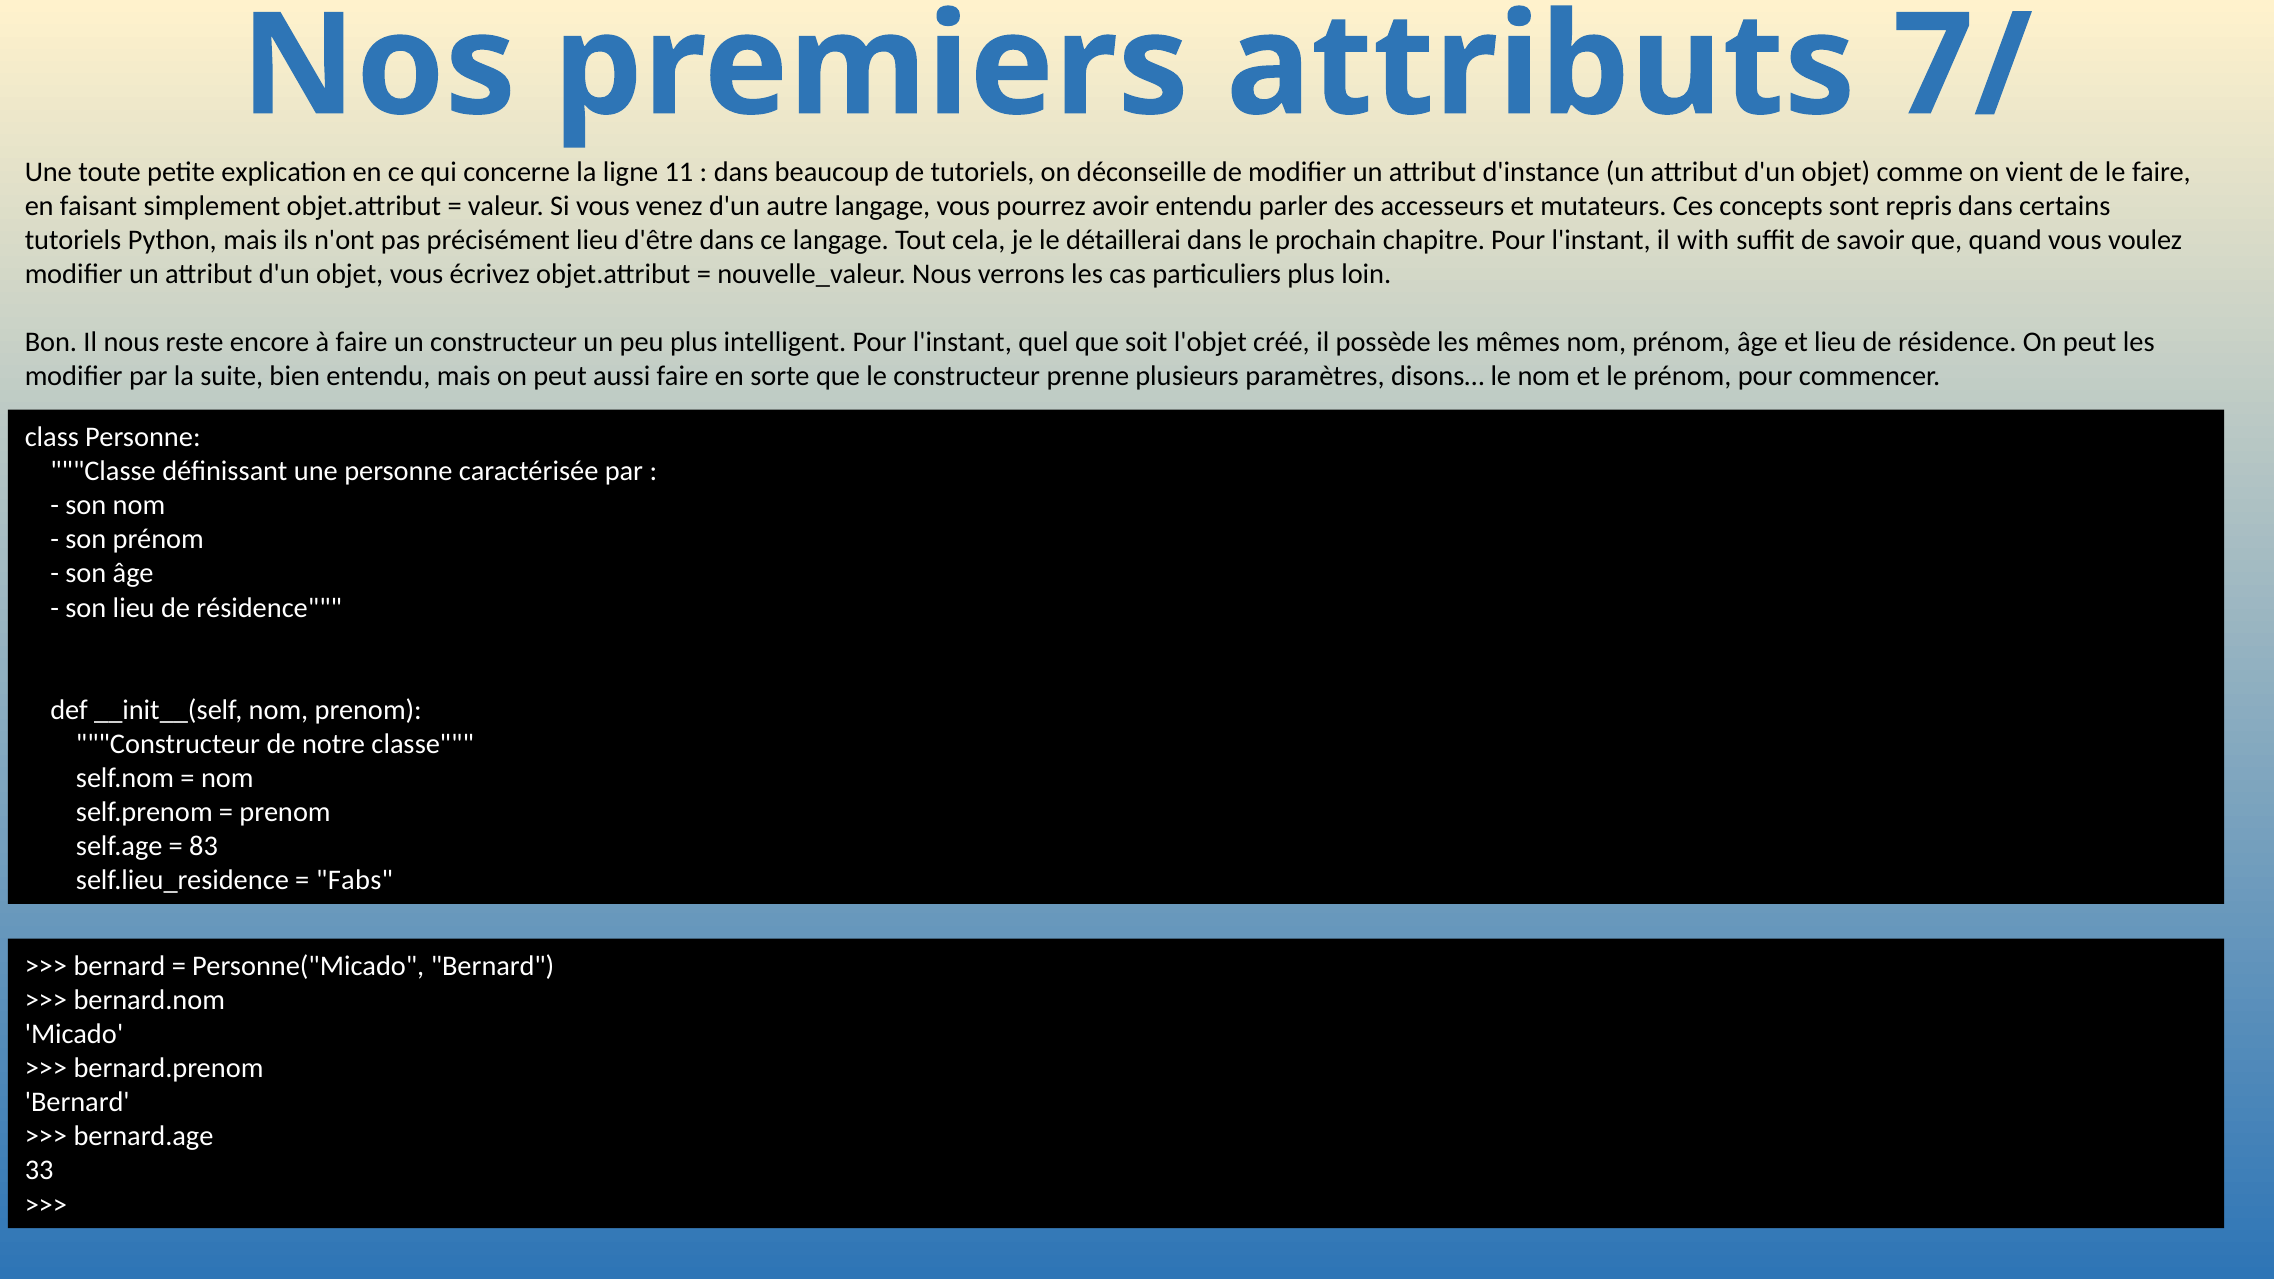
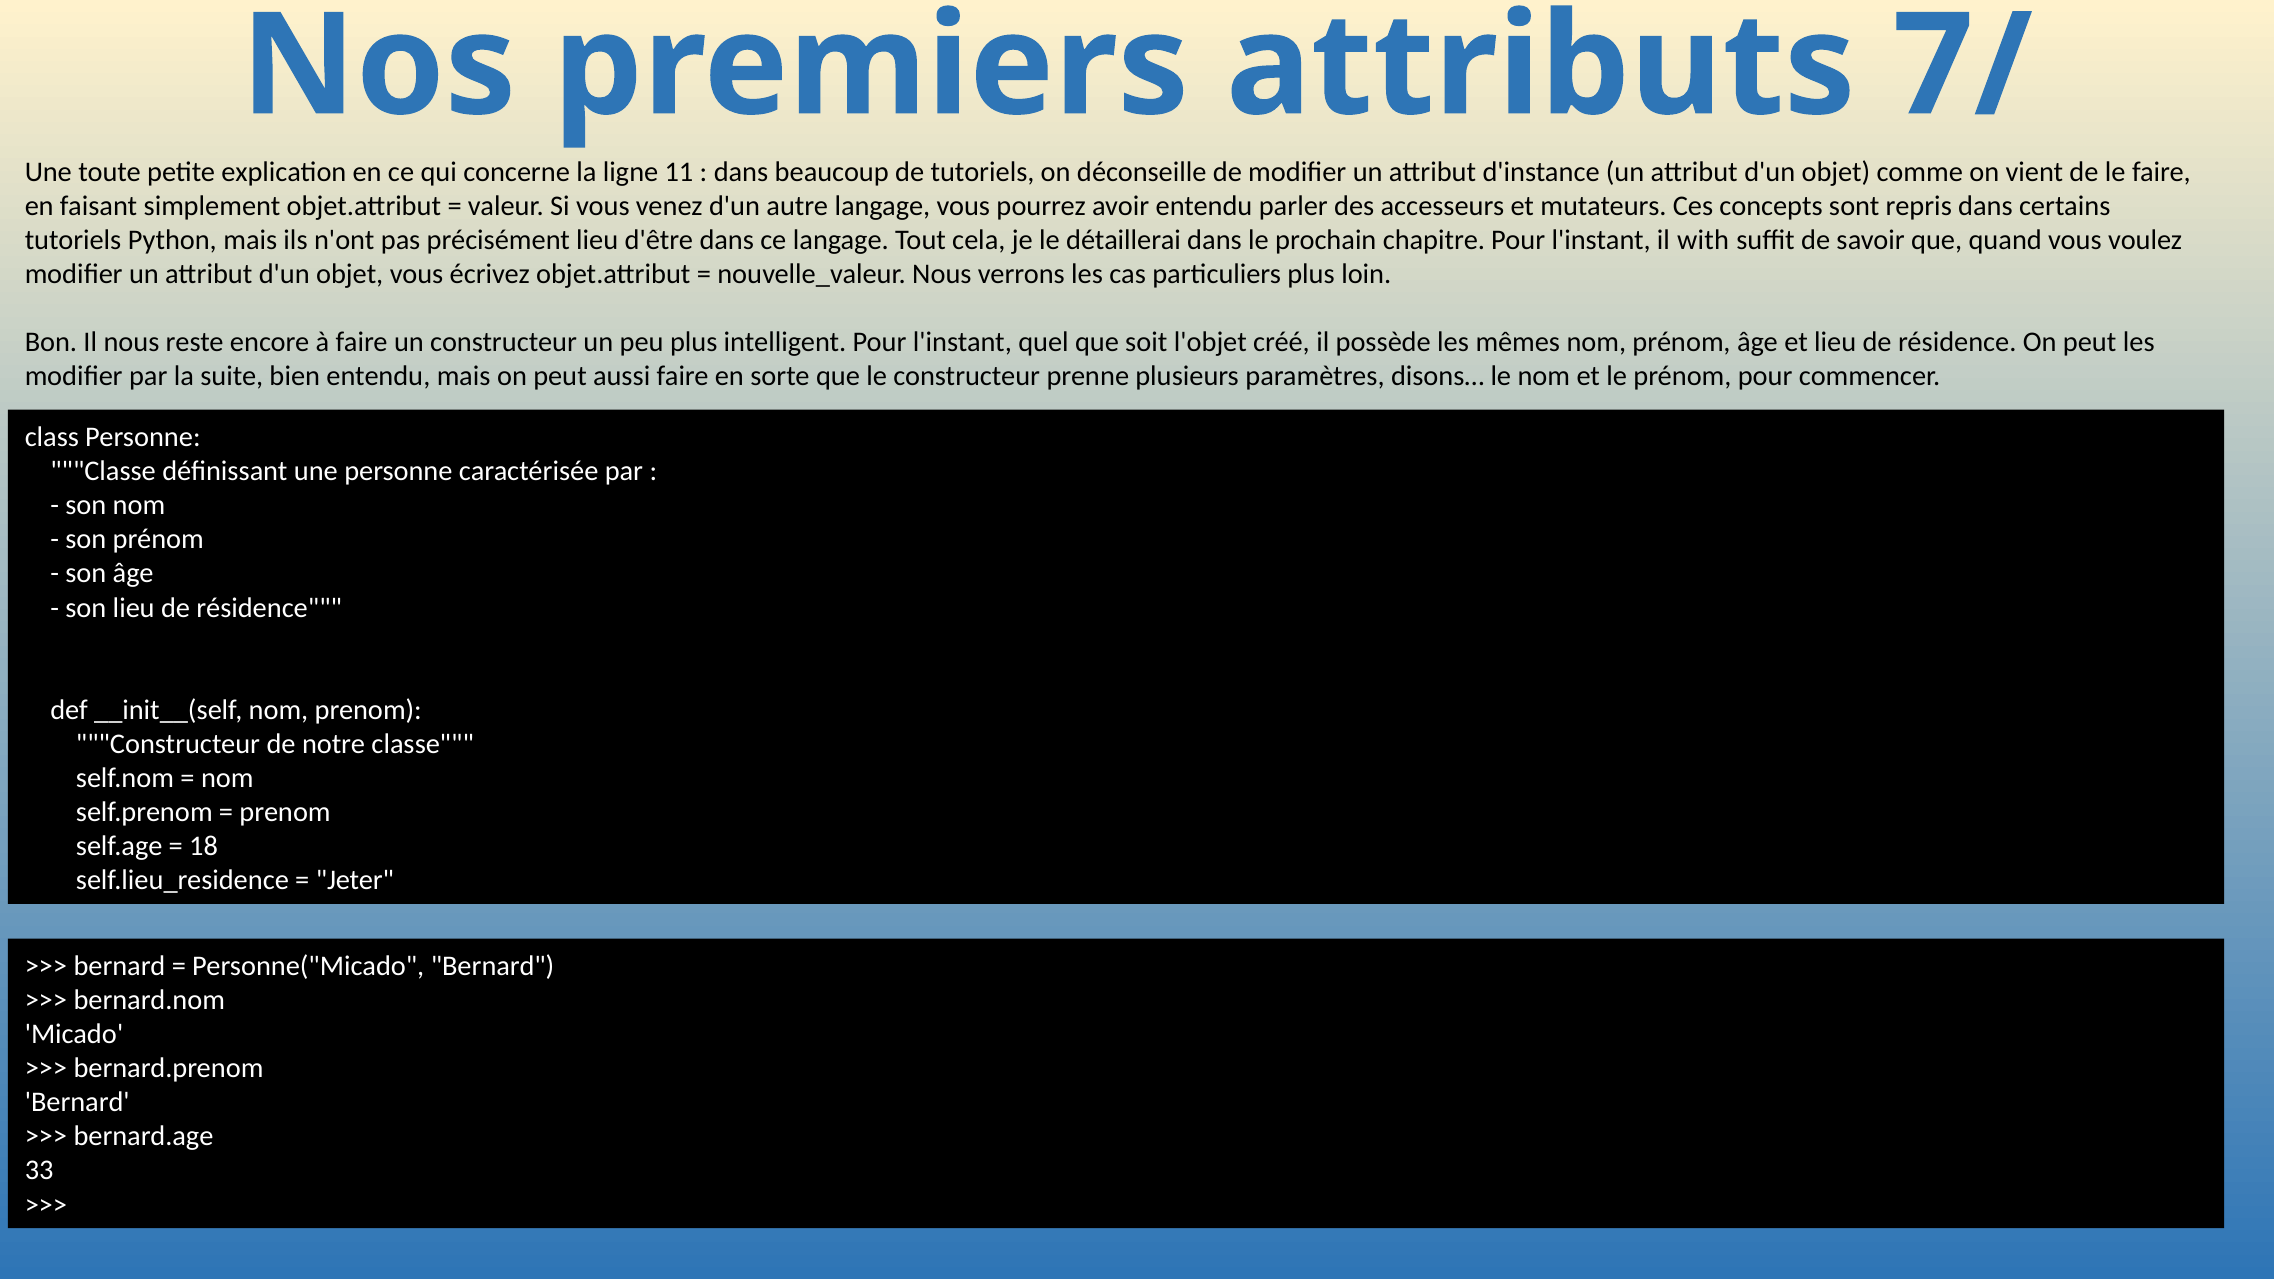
83: 83 -> 18
Fabs: Fabs -> Jeter
